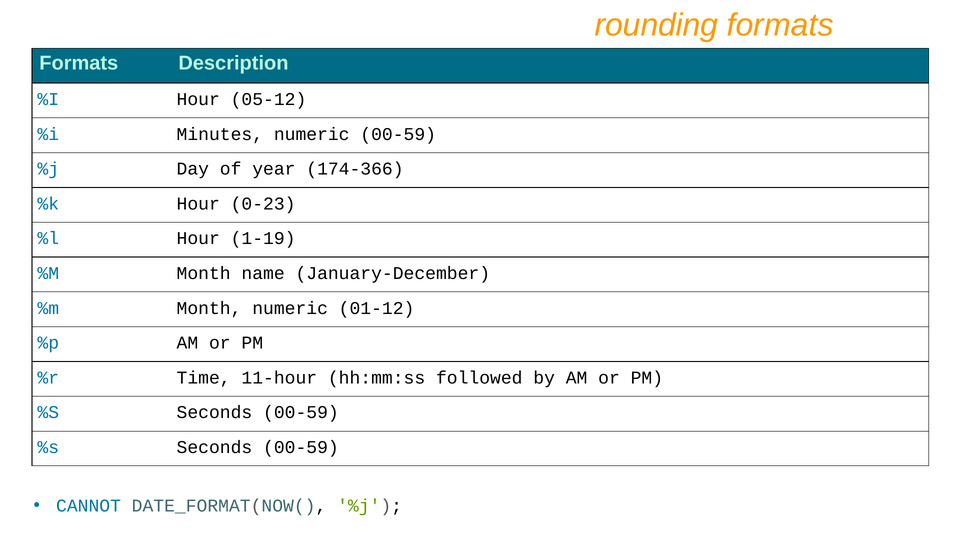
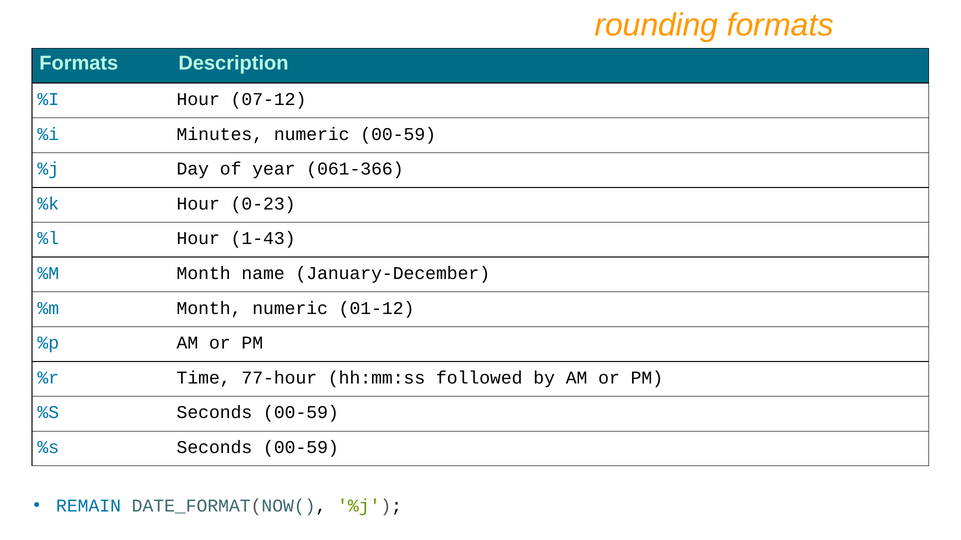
05-12: 05-12 -> 07-12
174-366: 174-366 -> 061-366
1-19: 1-19 -> 1-43
11-hour: 11-hour -> 77-hour
CANNOT: CANNOT -> REMAIN
